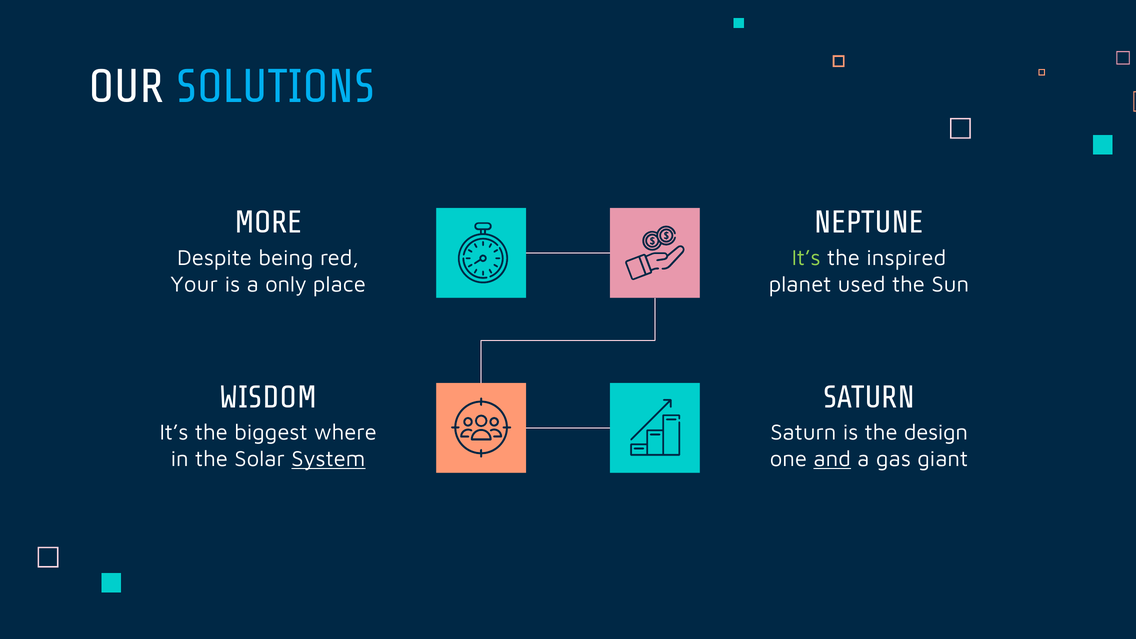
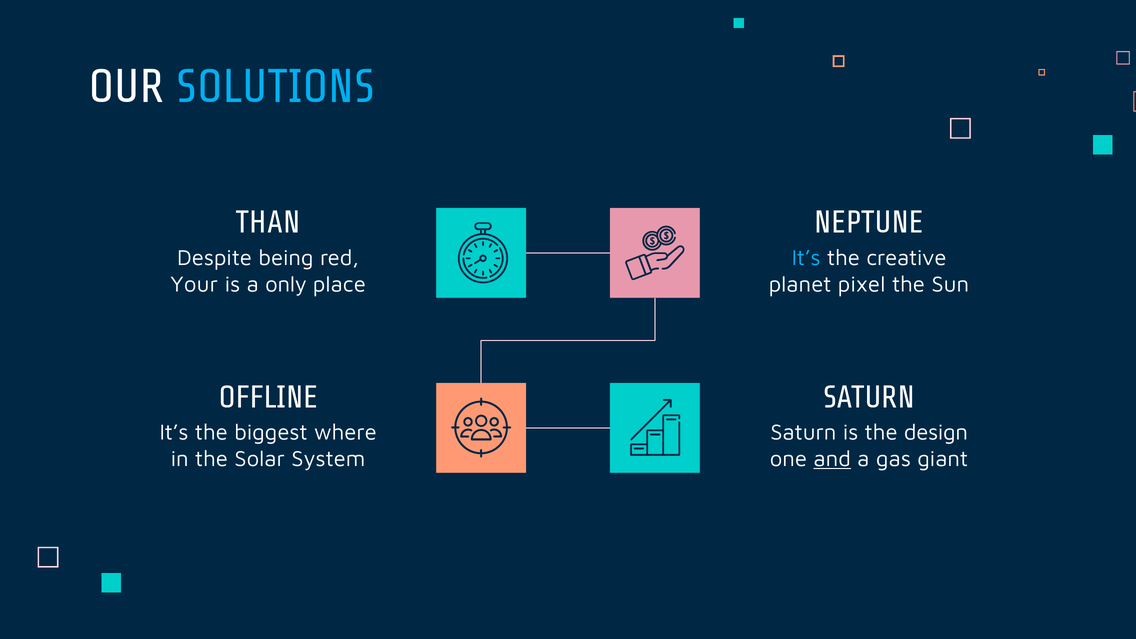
MORE: MORE -> THAN
It’s at (806, 258) colour: light green -> light blue
inspired: inspired -> creative
used: used -> pixel
WISDOM: WISDOM -> OFFLINE
System underline: present -> none
